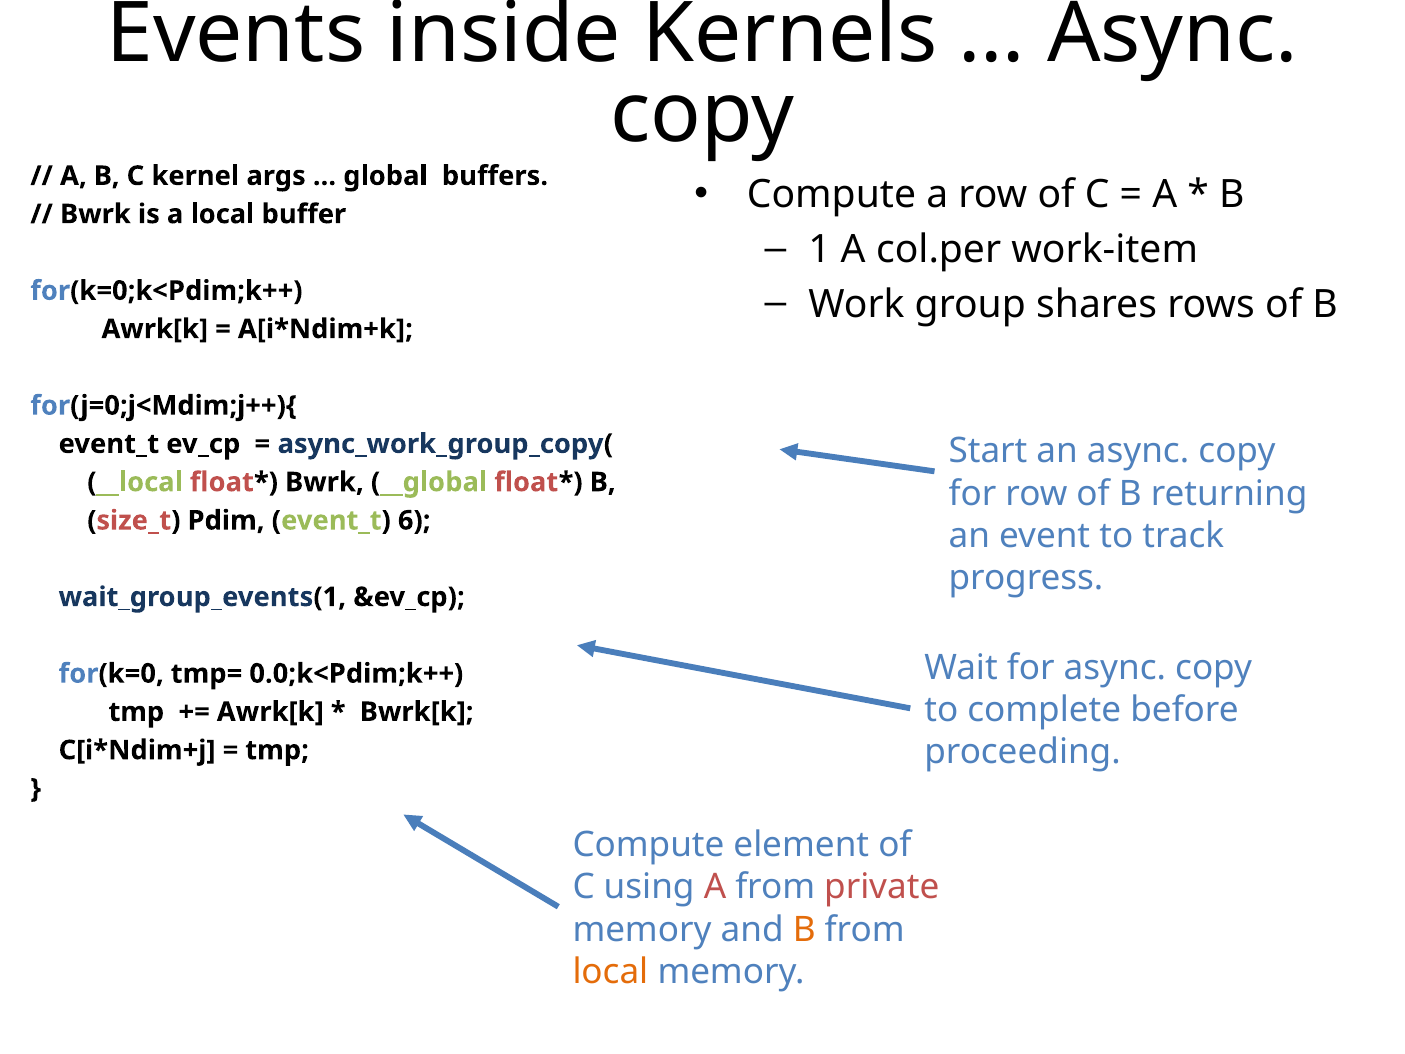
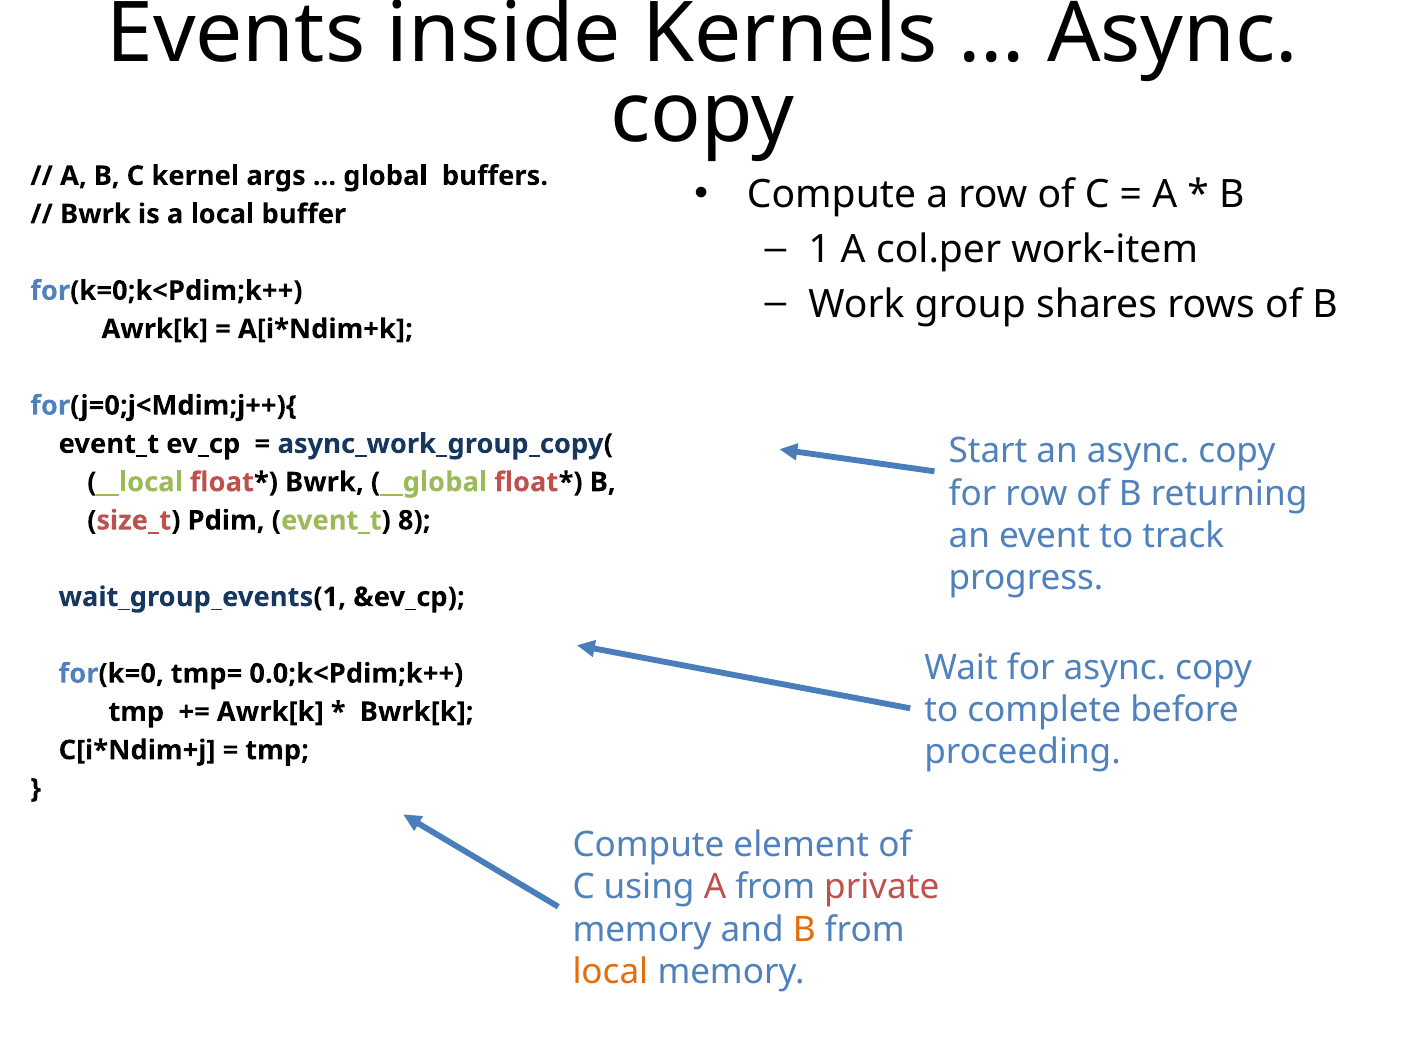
6: 6 -> 8
